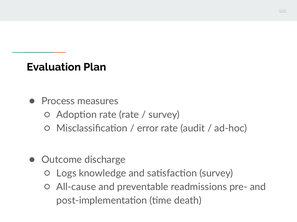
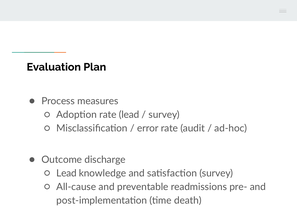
rate rate: rate -> lead
Logs at (66, 174): Logs -> Lead
